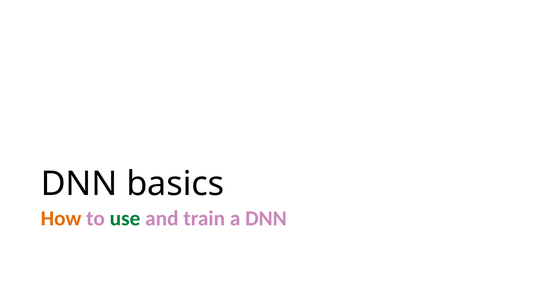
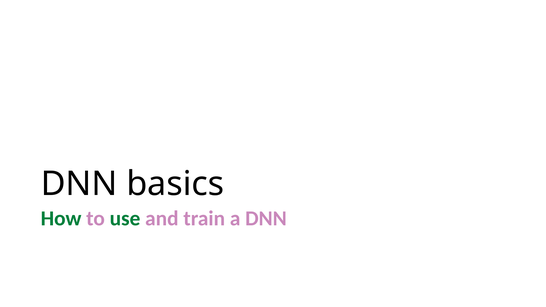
How colour: orange -> green
